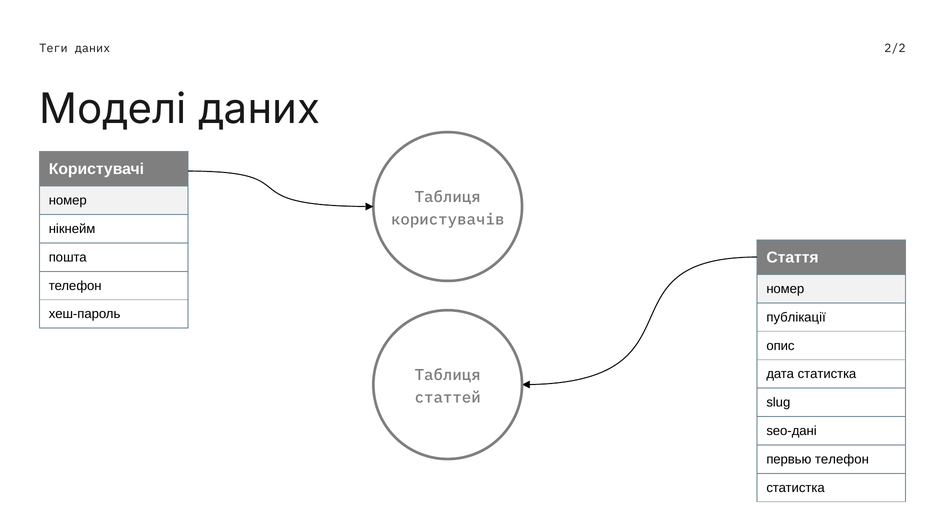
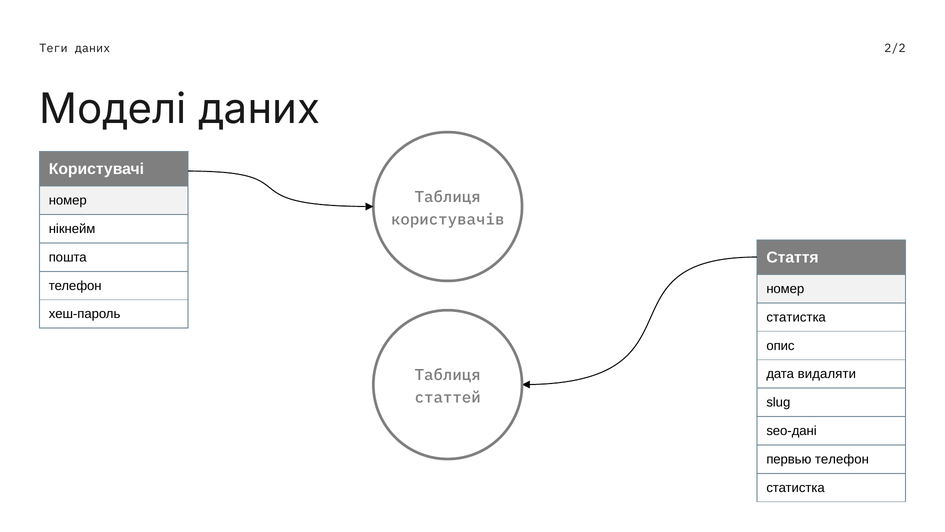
публікації at (796, 317): публікації -> статистка
дата статистка: статистка -> видаляти
